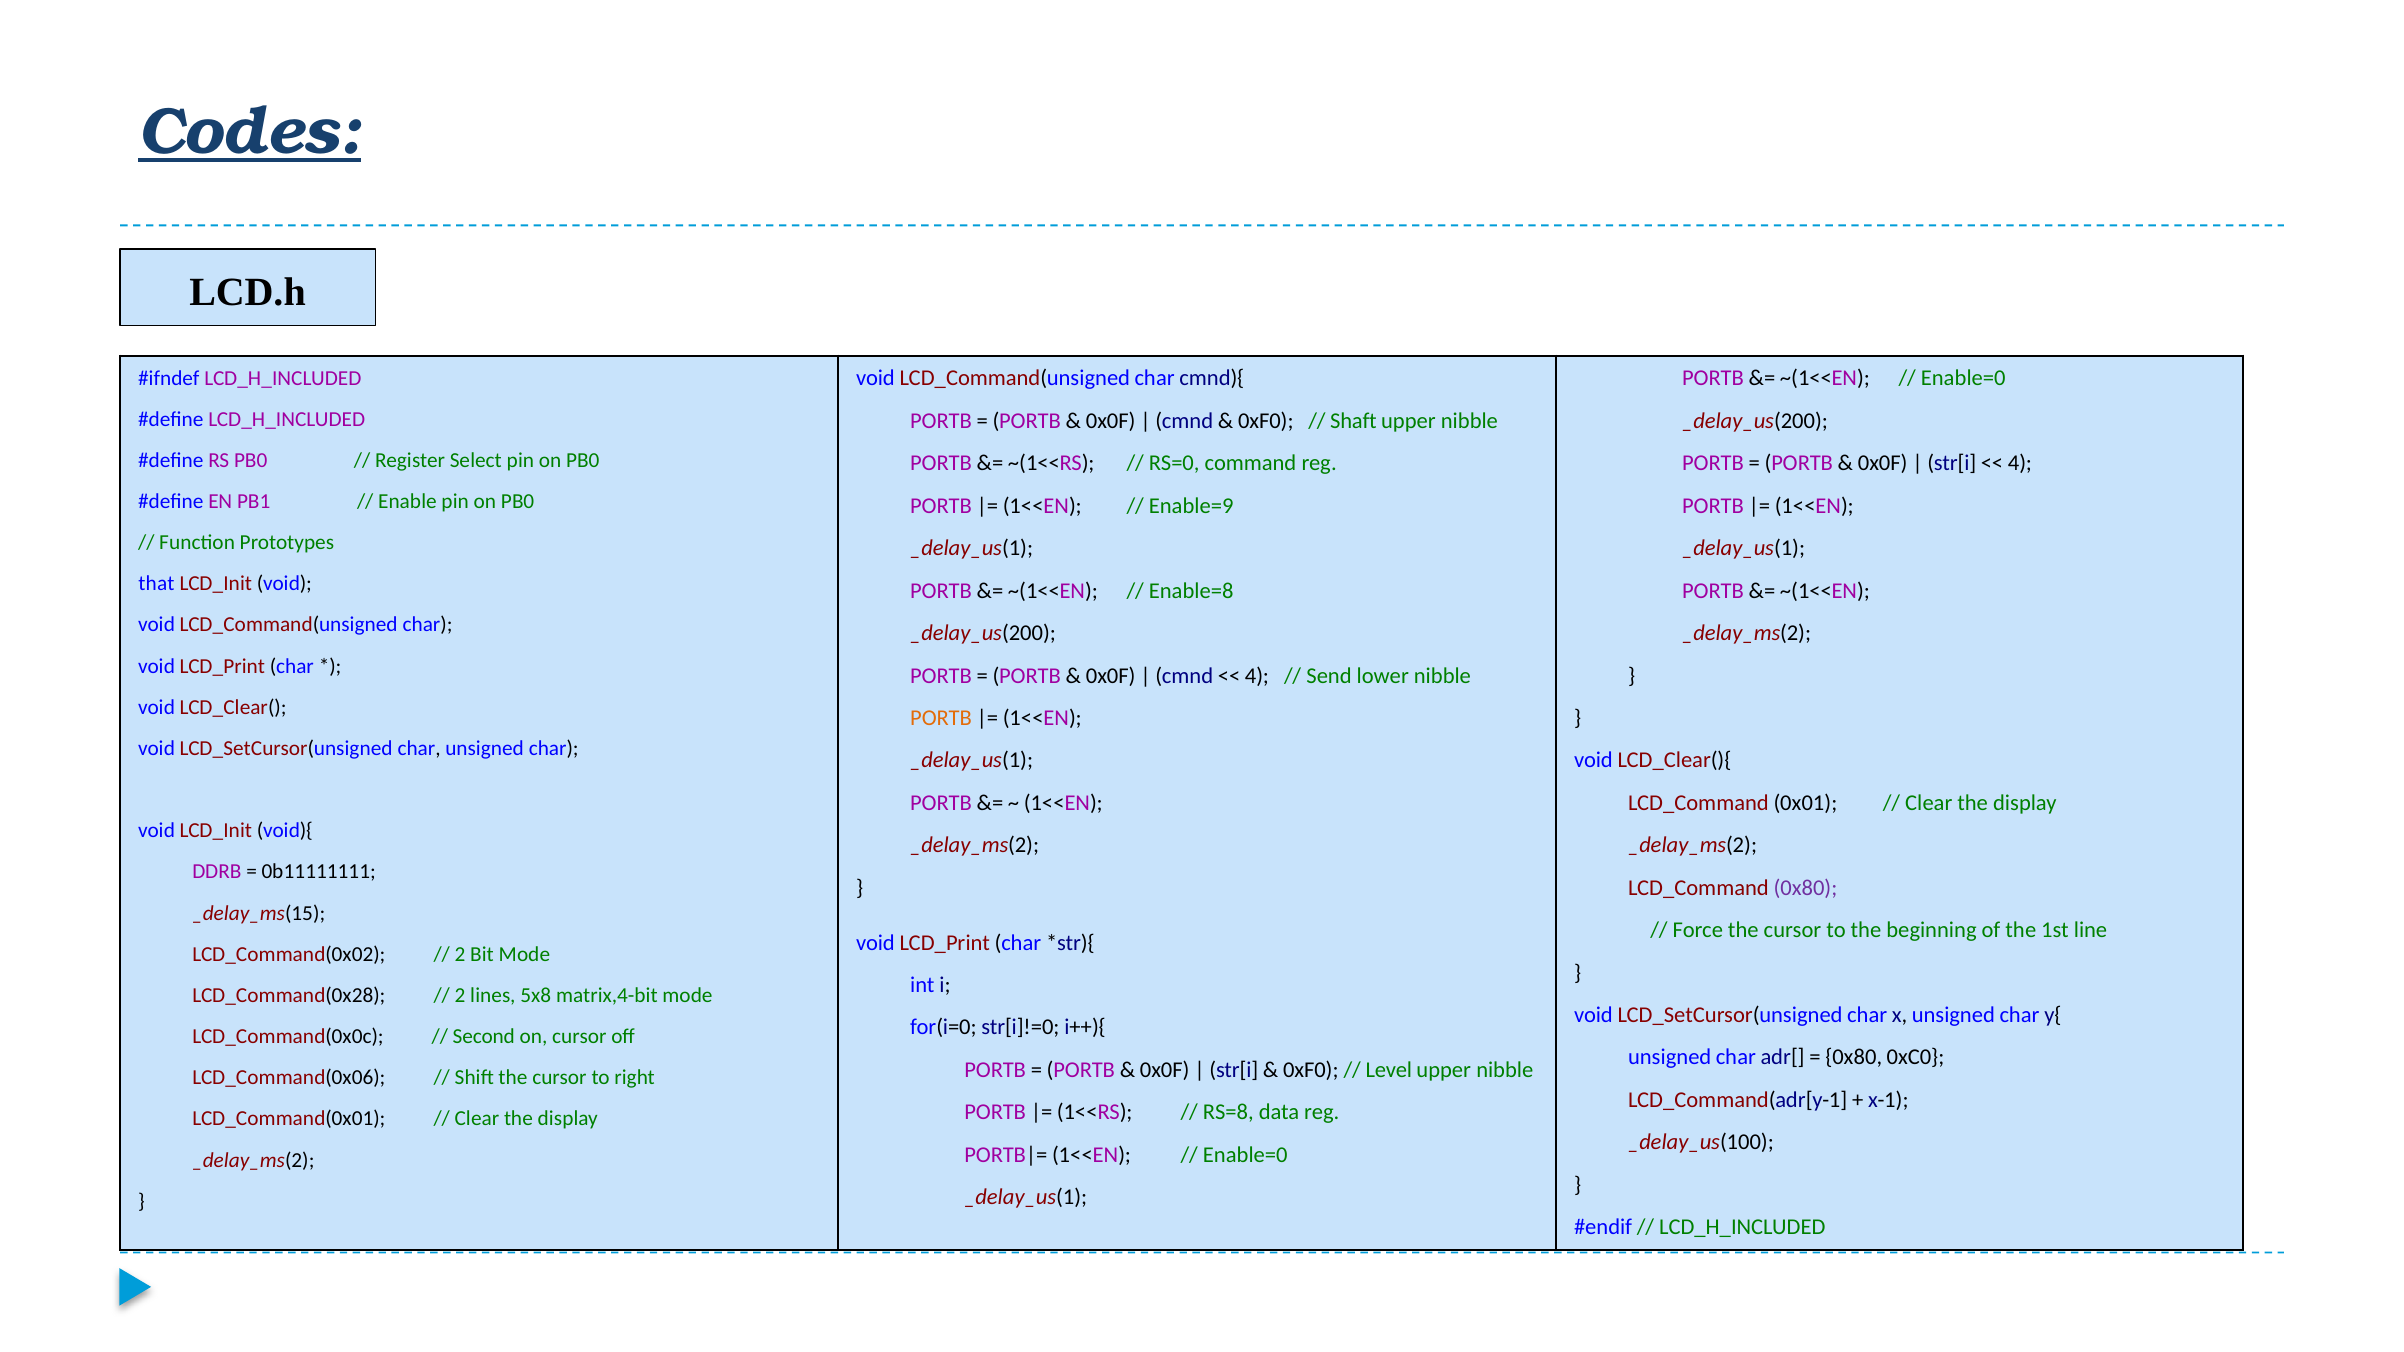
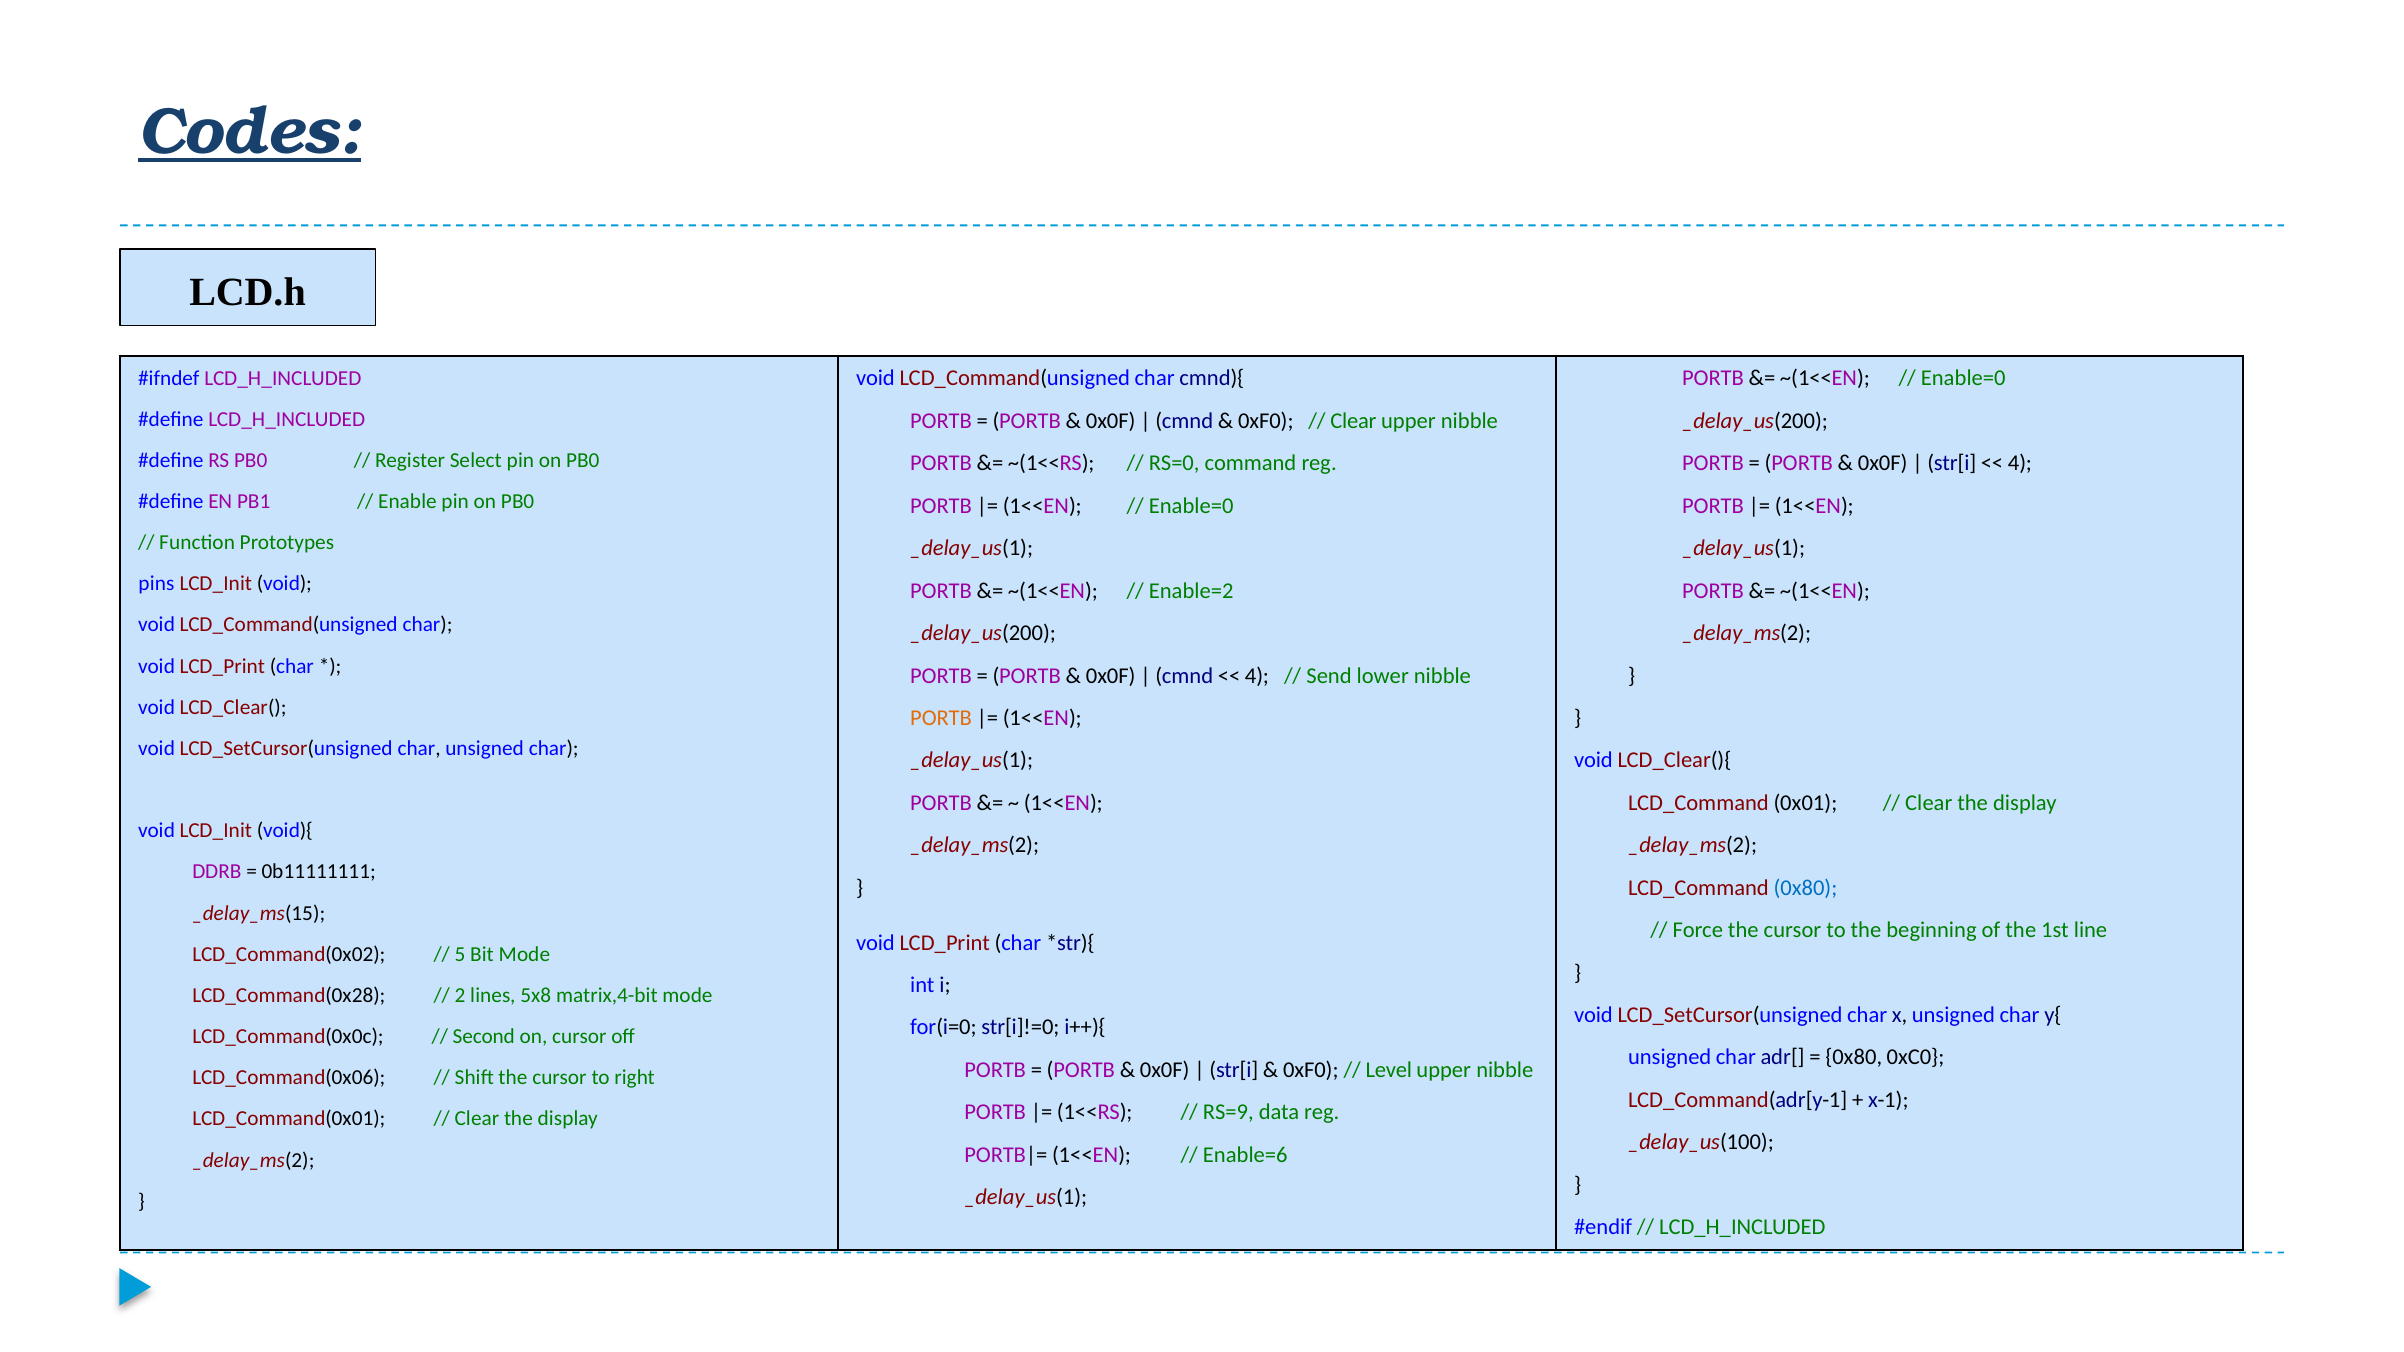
Shaft at (1353, 421): Shaft -> Clear
Enable=9 at (1191, 506): Enable=9 -> Enable=0
that: that -> pins
Enable=8: Enable=8 -> Enable=2
0x80 at (1805, 888) colour: purple -> blue
2 at (460, 954): 2 -> 5
RS=8: RS=8 -> RS=9
Enable=0 at (1245, 1155): Enable=0 -> Enable=6
